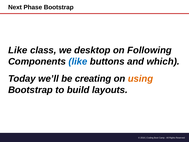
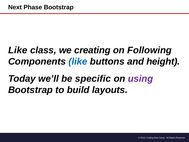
desktop: desktop -> creating
which: which -> height
creating: creating -> specific
using colour: orange -> purple
